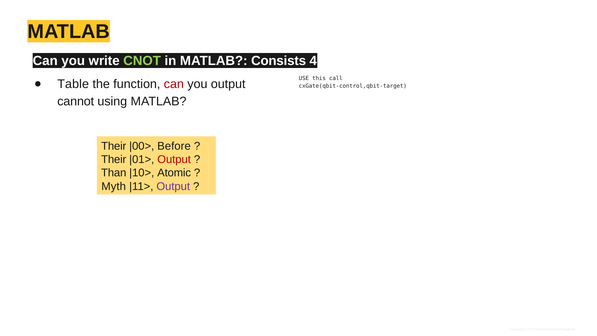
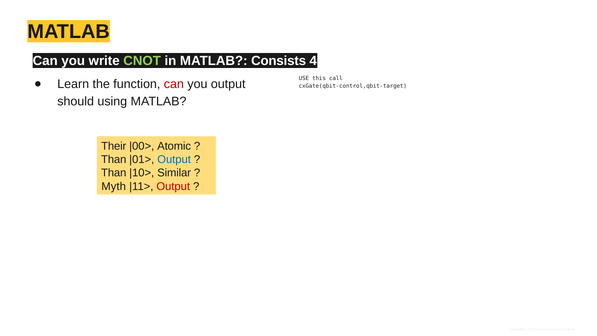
Table: Table -> Learn
cannot: cannot -> should
Before: Before -> Atomic
Their at (114, 159): Their -> Than
Output at (174, 159) colour: red -> blue
Atomic: Atomic -> Similar
Output at (173, 186) colour: purple -> red
